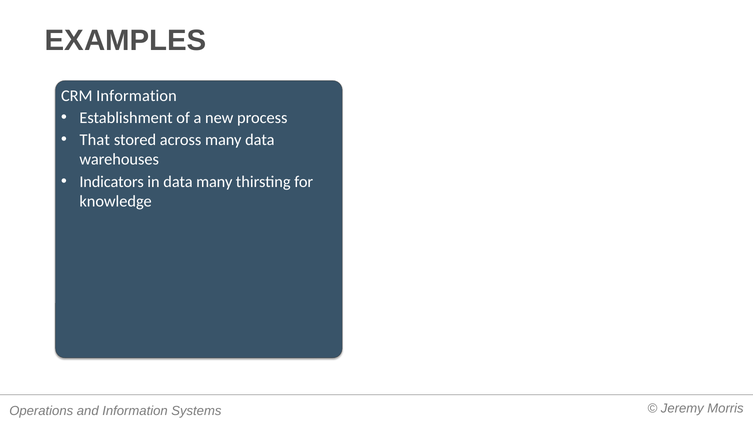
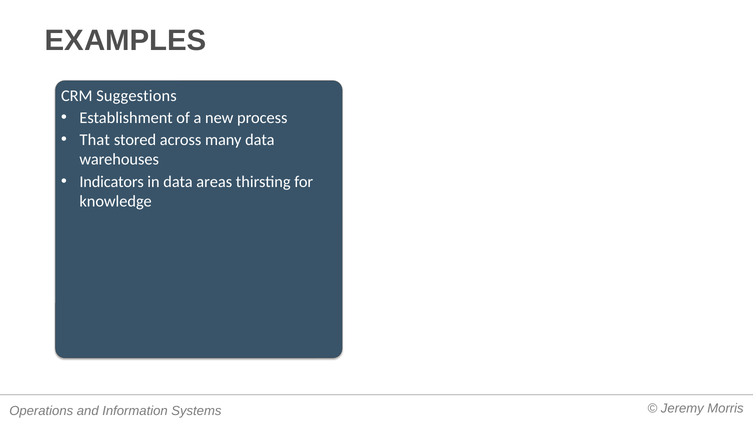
CRM Information: Information -> Suggestions
data many: many -> areas
